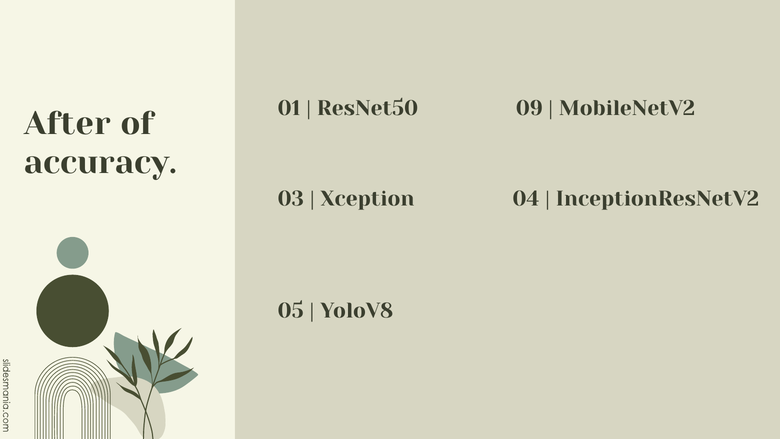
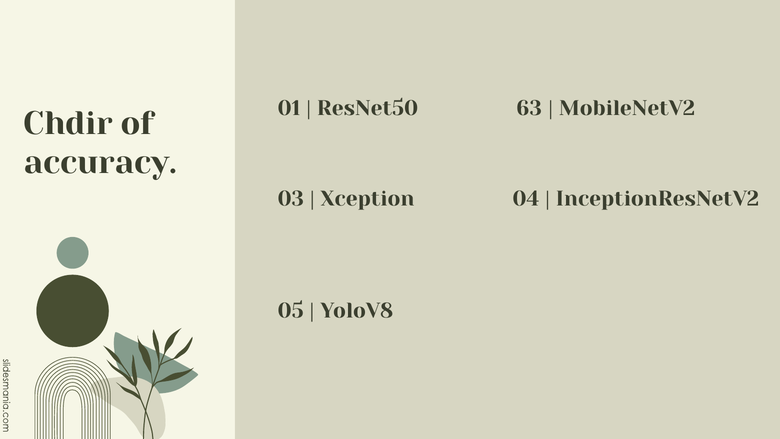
09: 09 -> 63
After: After -> Chdir
